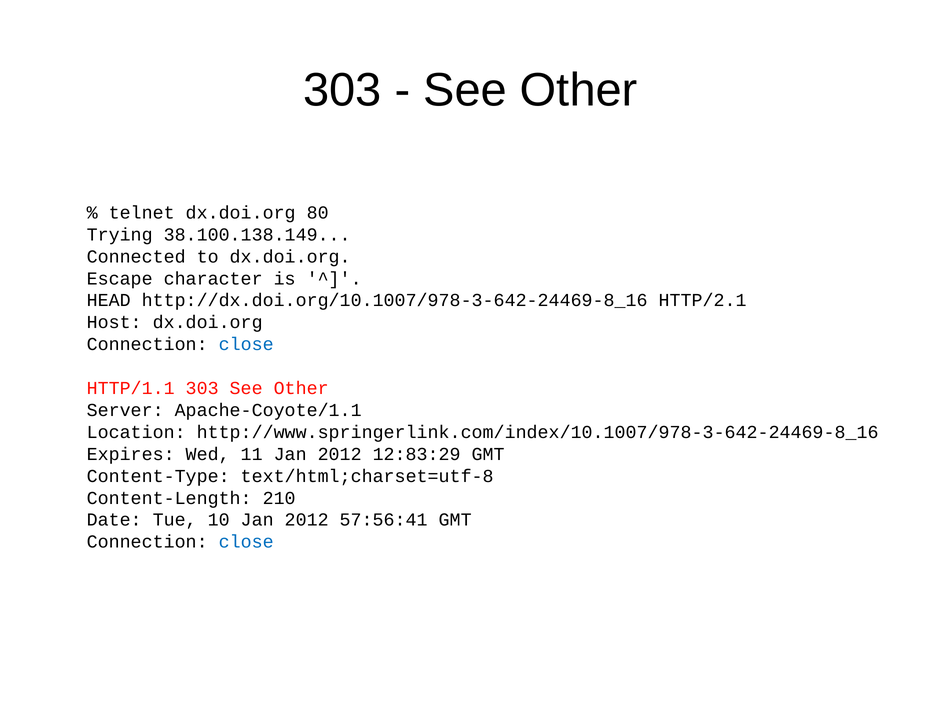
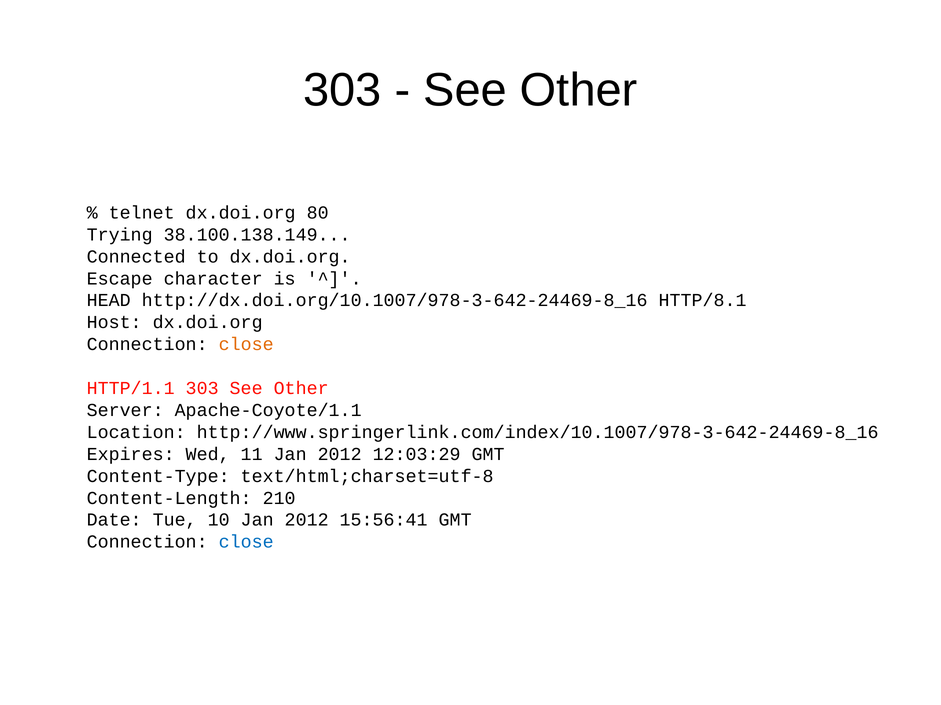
HTTP/2.1: HTTP/2.1 -> HTTP/8.1
close at (246, 345) colour: blue -> orange
12:83:29: 12:83:29 -> 12:03:29
57:56:41: 57:56:41 -> 15:56:41
